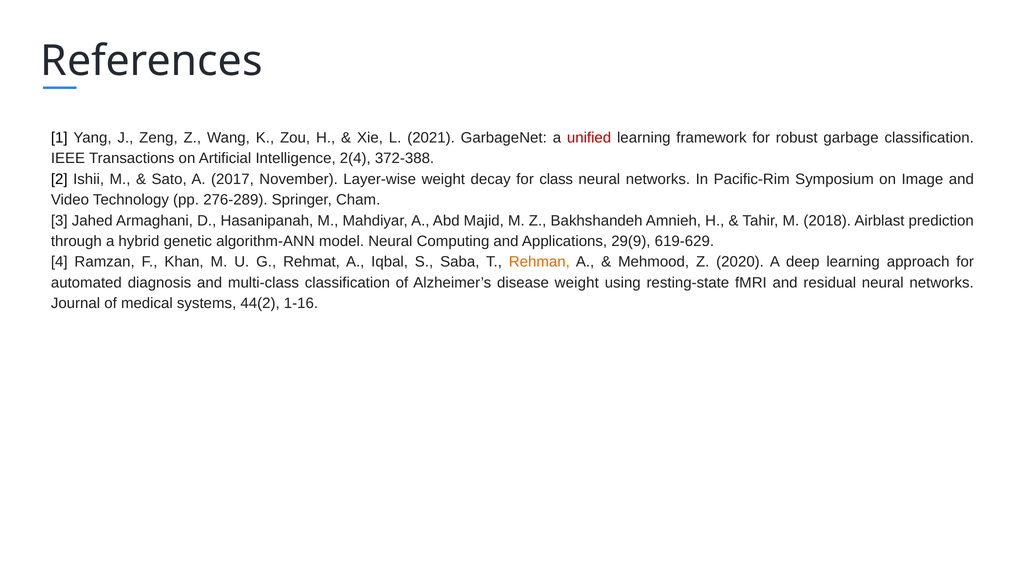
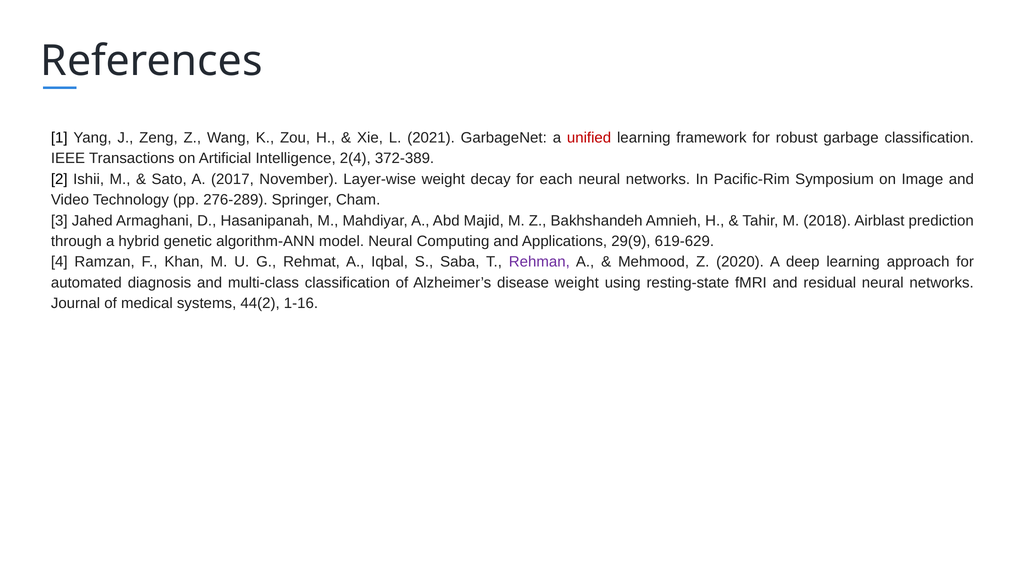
372-388: 372-388 -> 372-389
class: class -> each
Rehman colour: orange -> purple
